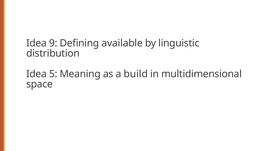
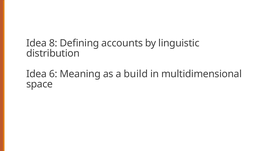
9: 9 -> 8
available: available -> accounts
5: 5 -> 6
